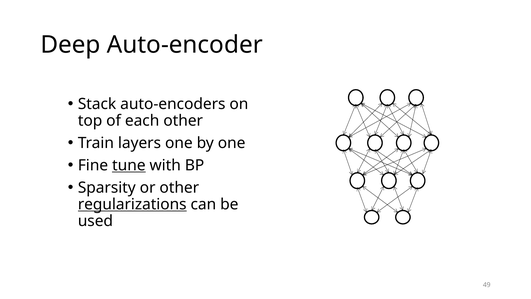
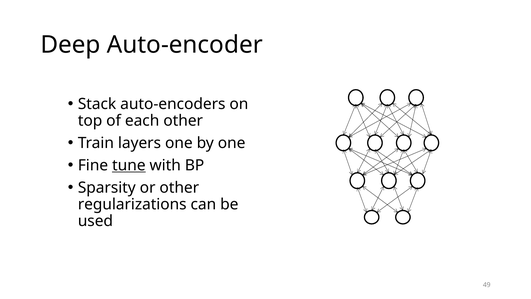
regularizations underline: present -> none
